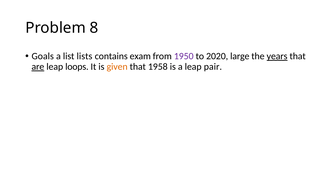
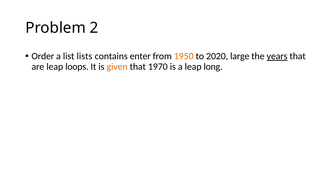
8: 8 -> 2
Goals: Goals -> Order
exam: exam -> enter
1950 colour: purple -> orange
are underline: present -> none
1958: 1958 -> 1970
pair: pair -> long
